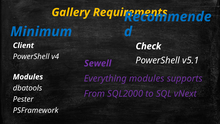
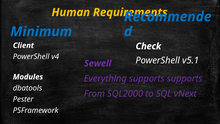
Gallery: Gallery -> Human
Everything modules: modules -> supports
